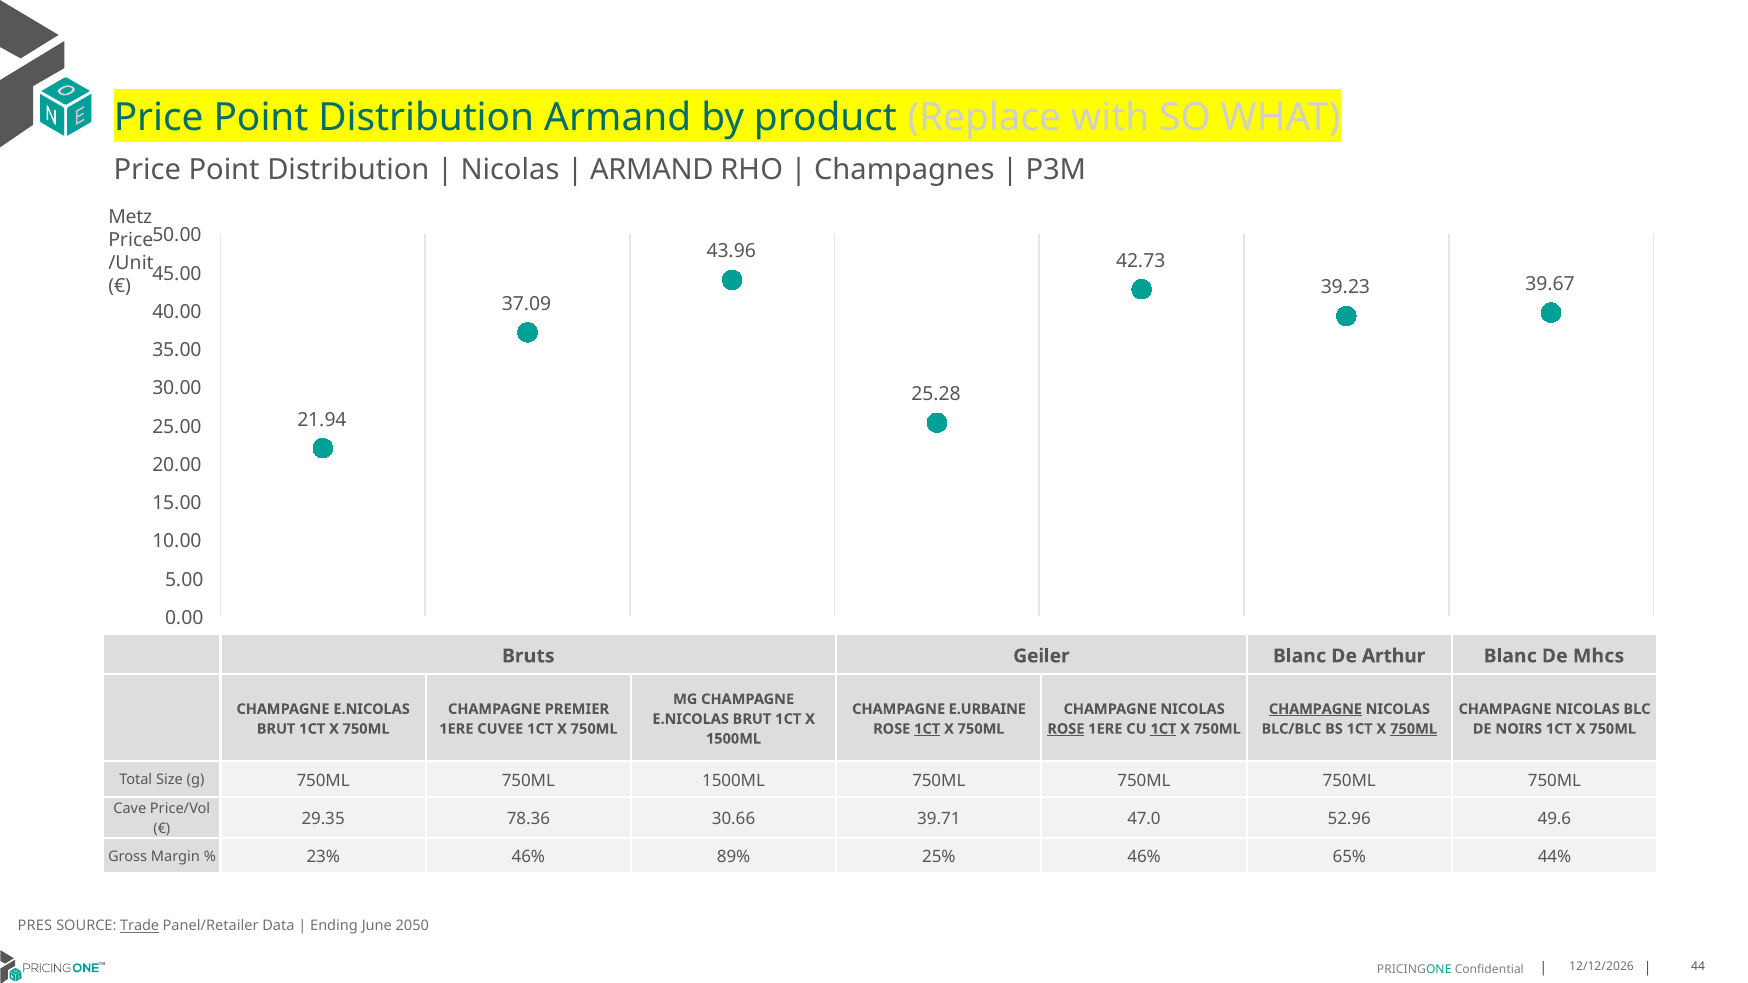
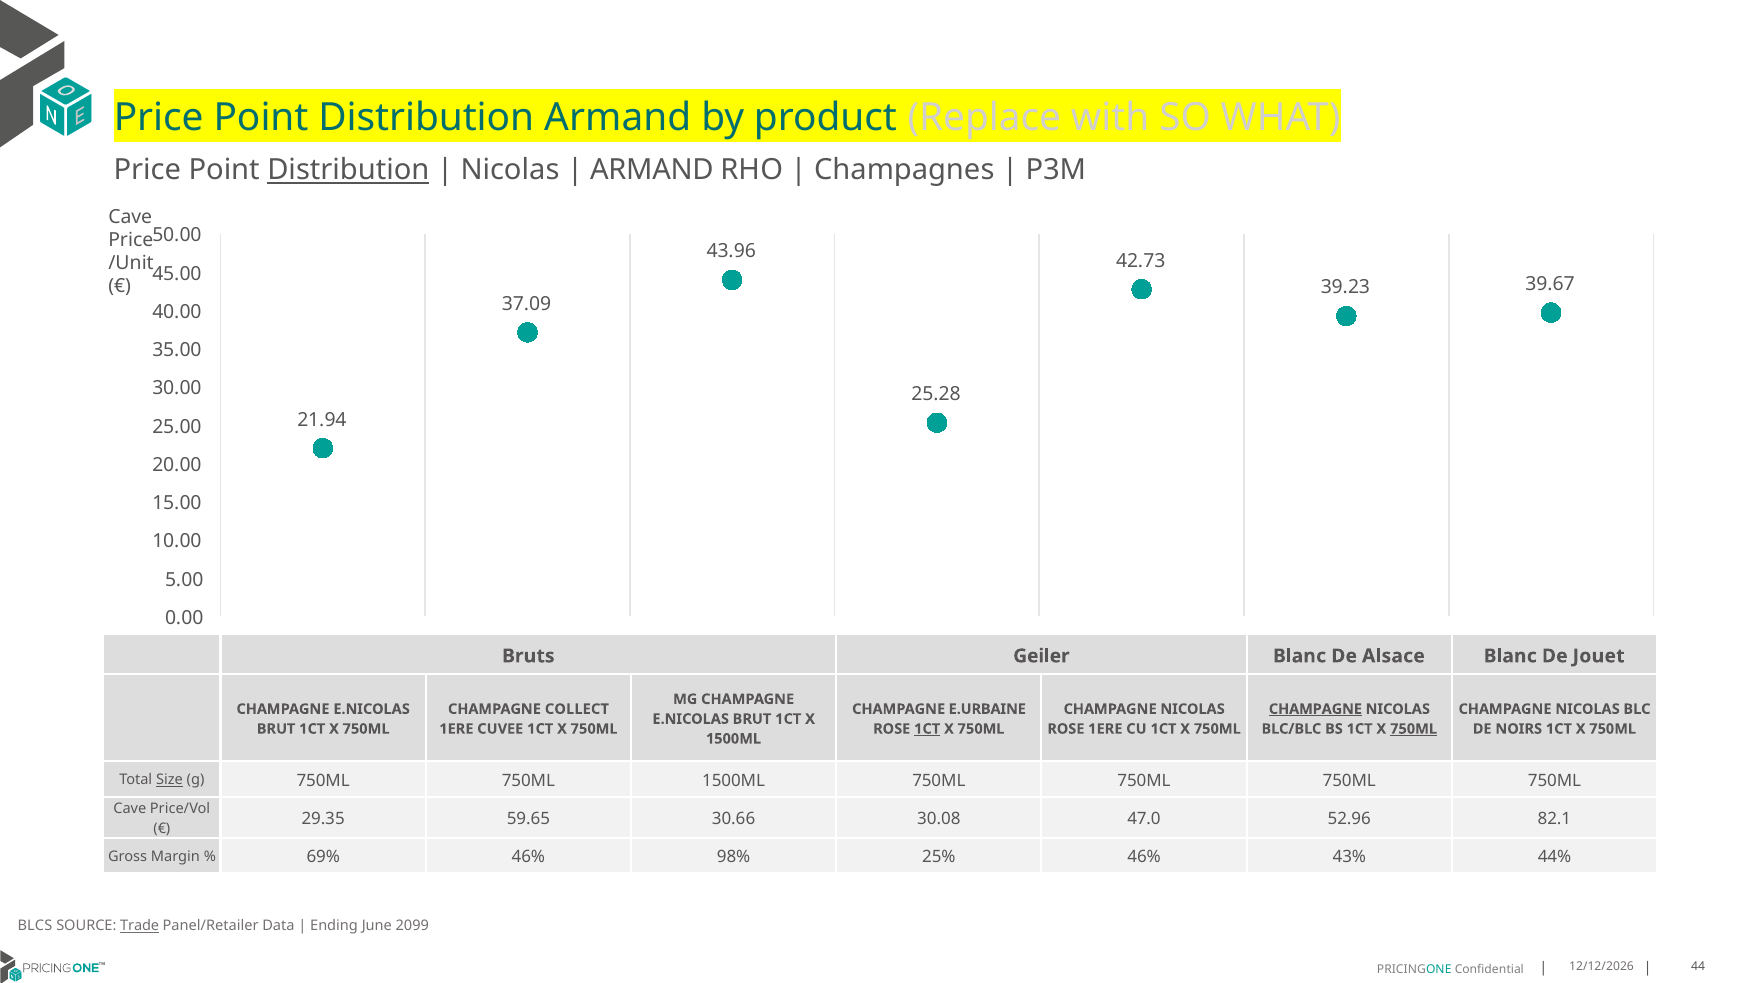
Distribution at (348, 170) underline: none -> present
Metz at (130, 217): Metz -> Cave
Arthur: Arthur -> Alsace
Mhcs: Mhcs -> Jouet
PREMIER: PREMIER -> COLLECT
ROSE at (1066, 729) underline: present -> none
1CT at (1163, 729) underline: present -> none
Size underline: none -> present
78.36: 78.36 -> 59.65
39.71: 39.71 -> 30.08
49.6: 49.6 -> 82.1
23%: 23% -> 69%
89%: 89% -> 98%
65%: 65% -> 43%
PRES: PRES -> BLCS
2050: 2050 -> 2099
